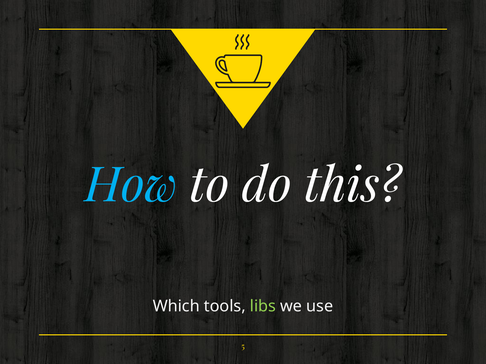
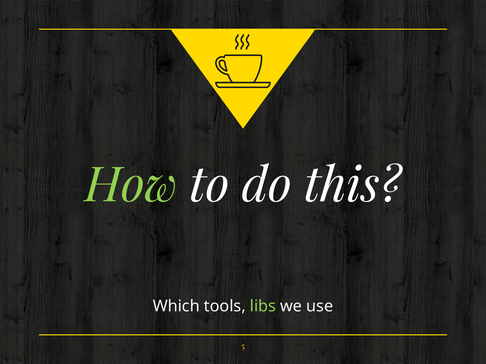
How colour: light blue -> light green
